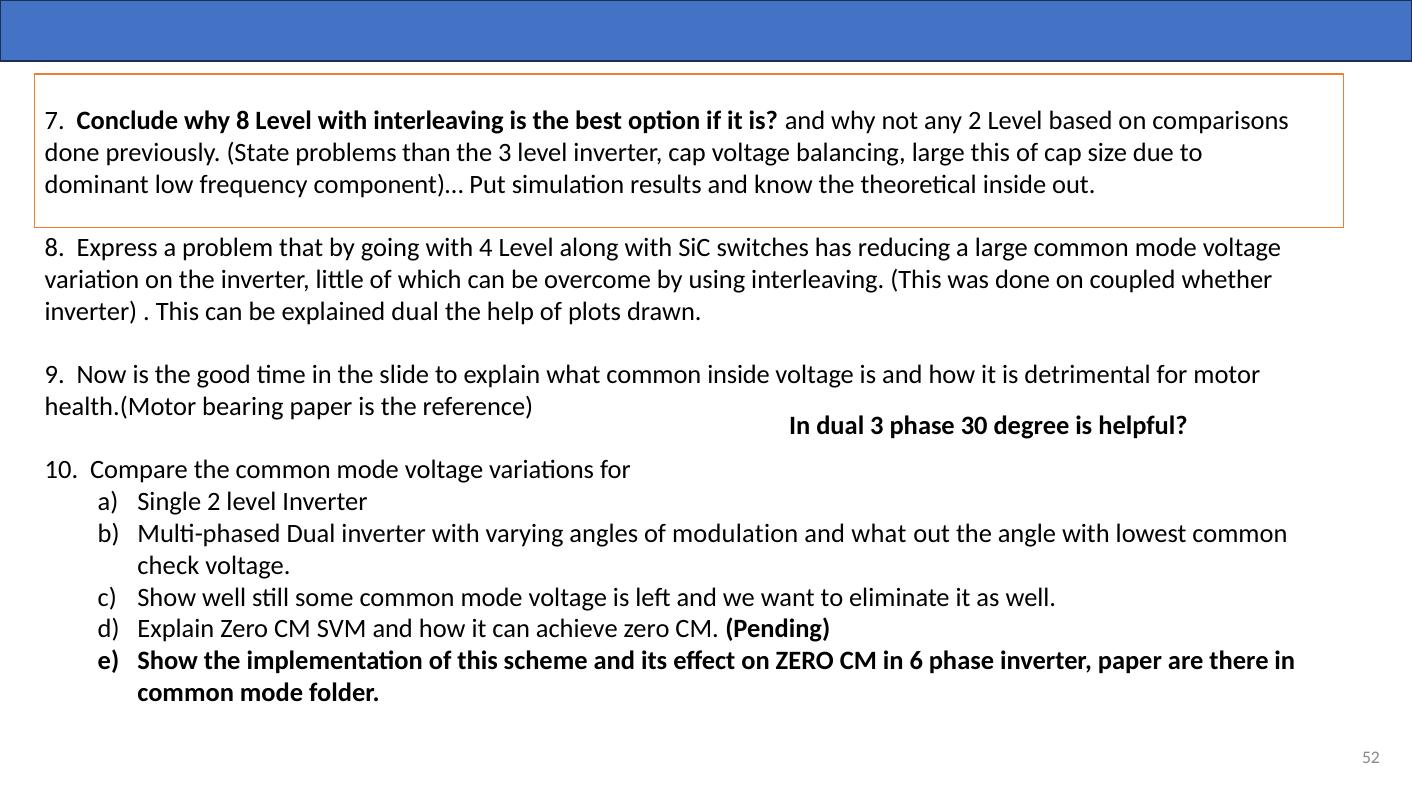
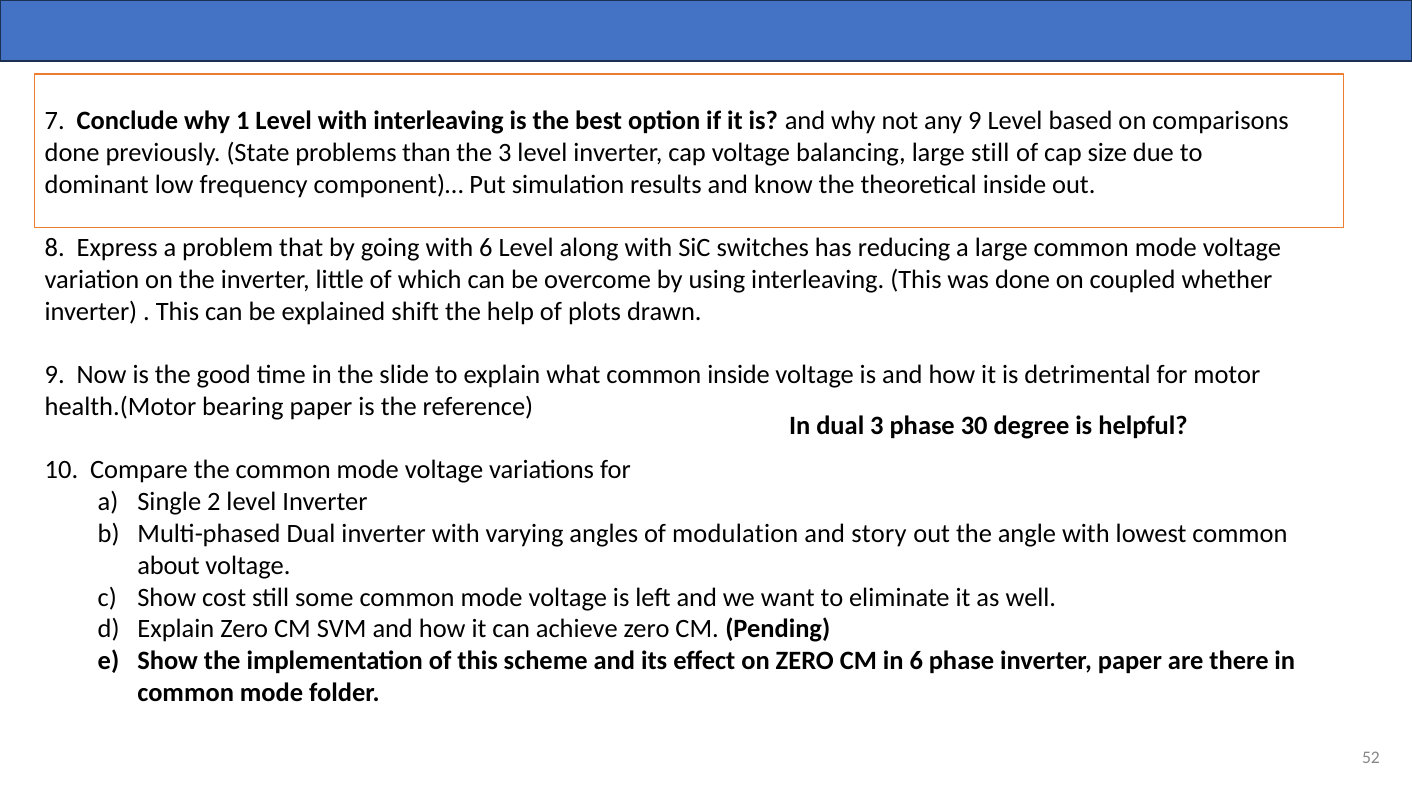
why 8: 8 -> 1
any 2: 2 -> 9
large this: this -> still
with 4: 4 -> 6
explained dual: dual -> shift
and what: what -> story
check: check -> about
Show well: well -> cost
